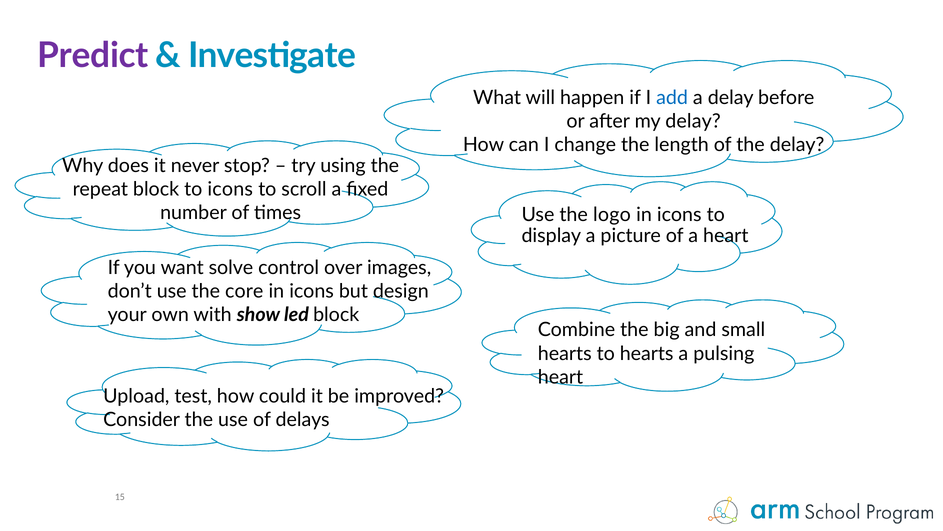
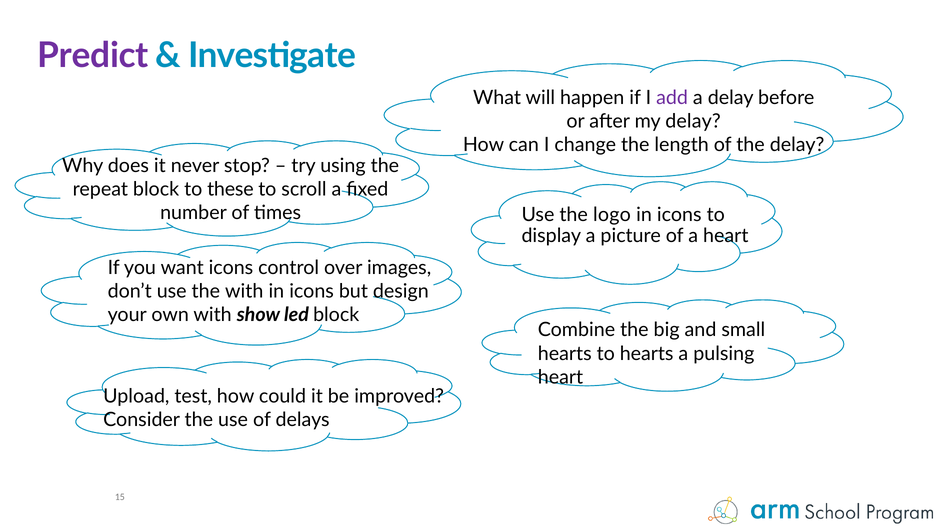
add colour: blue -> purple
to icons: icons -> these
want solve: solve -> icons
the core: core -> with
